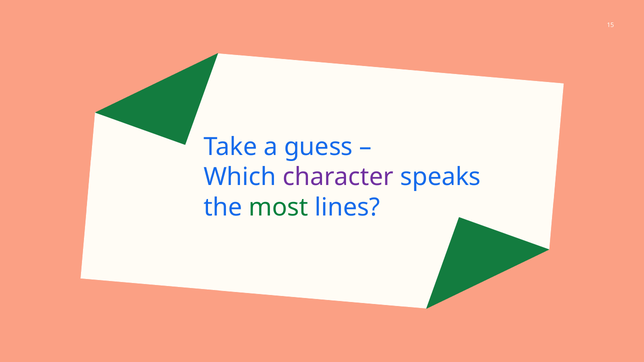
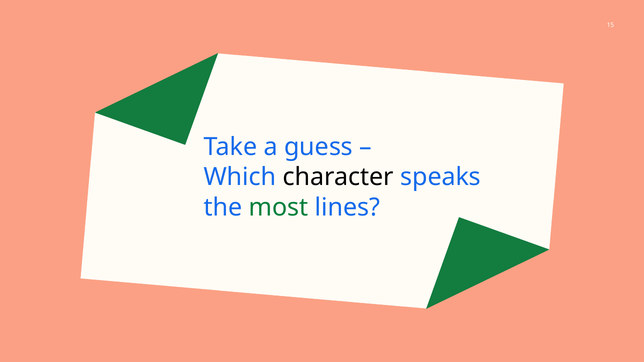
character colour: purple -> black
